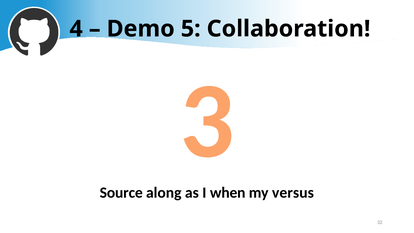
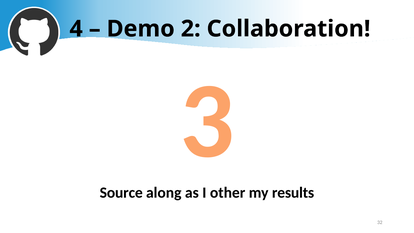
5: 5 -> 2
when: when -> other
versus: versus -> results
